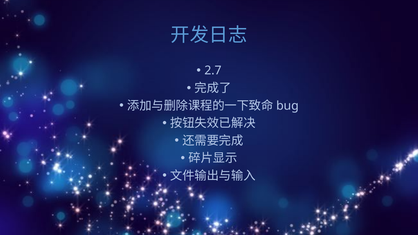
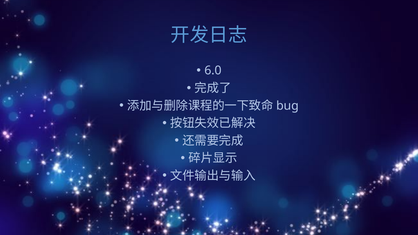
2.7: 2.7 -> 6.0
